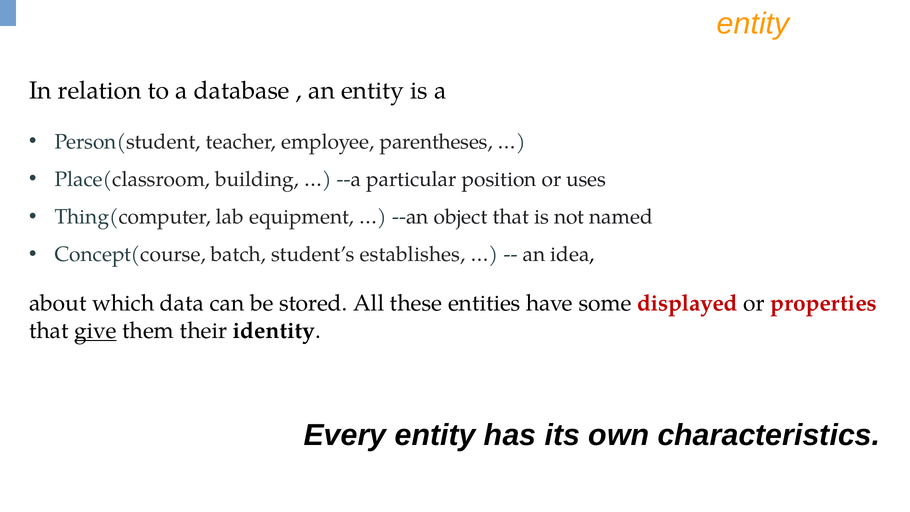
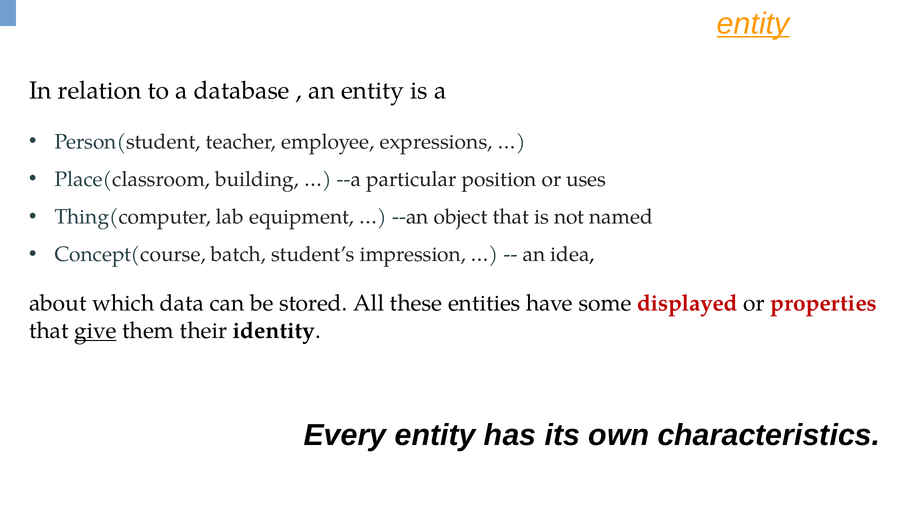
entity at (753, 24) underline: none -> present
parentheses: parentheses -> expressions
establishes: establishes -> impression
